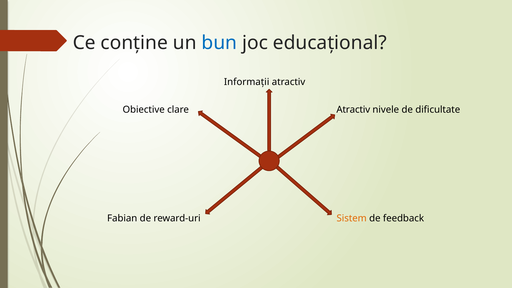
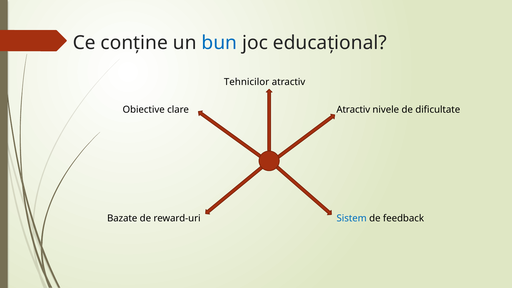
Informații: Informații -> Tehnicilor
Fabian: Fabian -> Bazate
Sistem colour: orange -> blue
